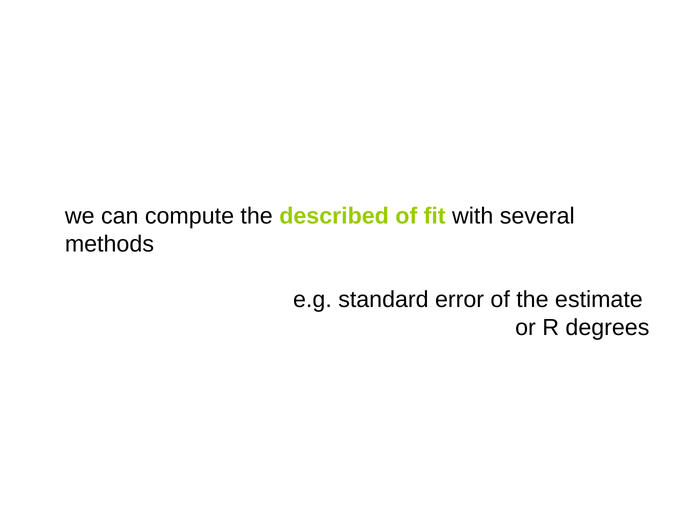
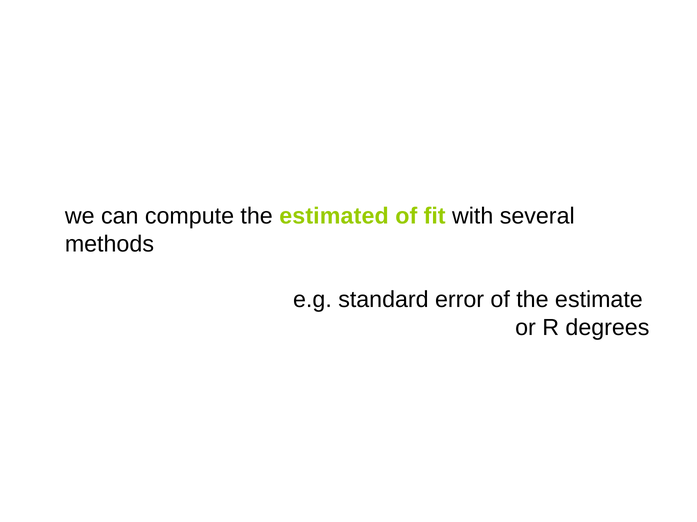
described: described -> estimated
